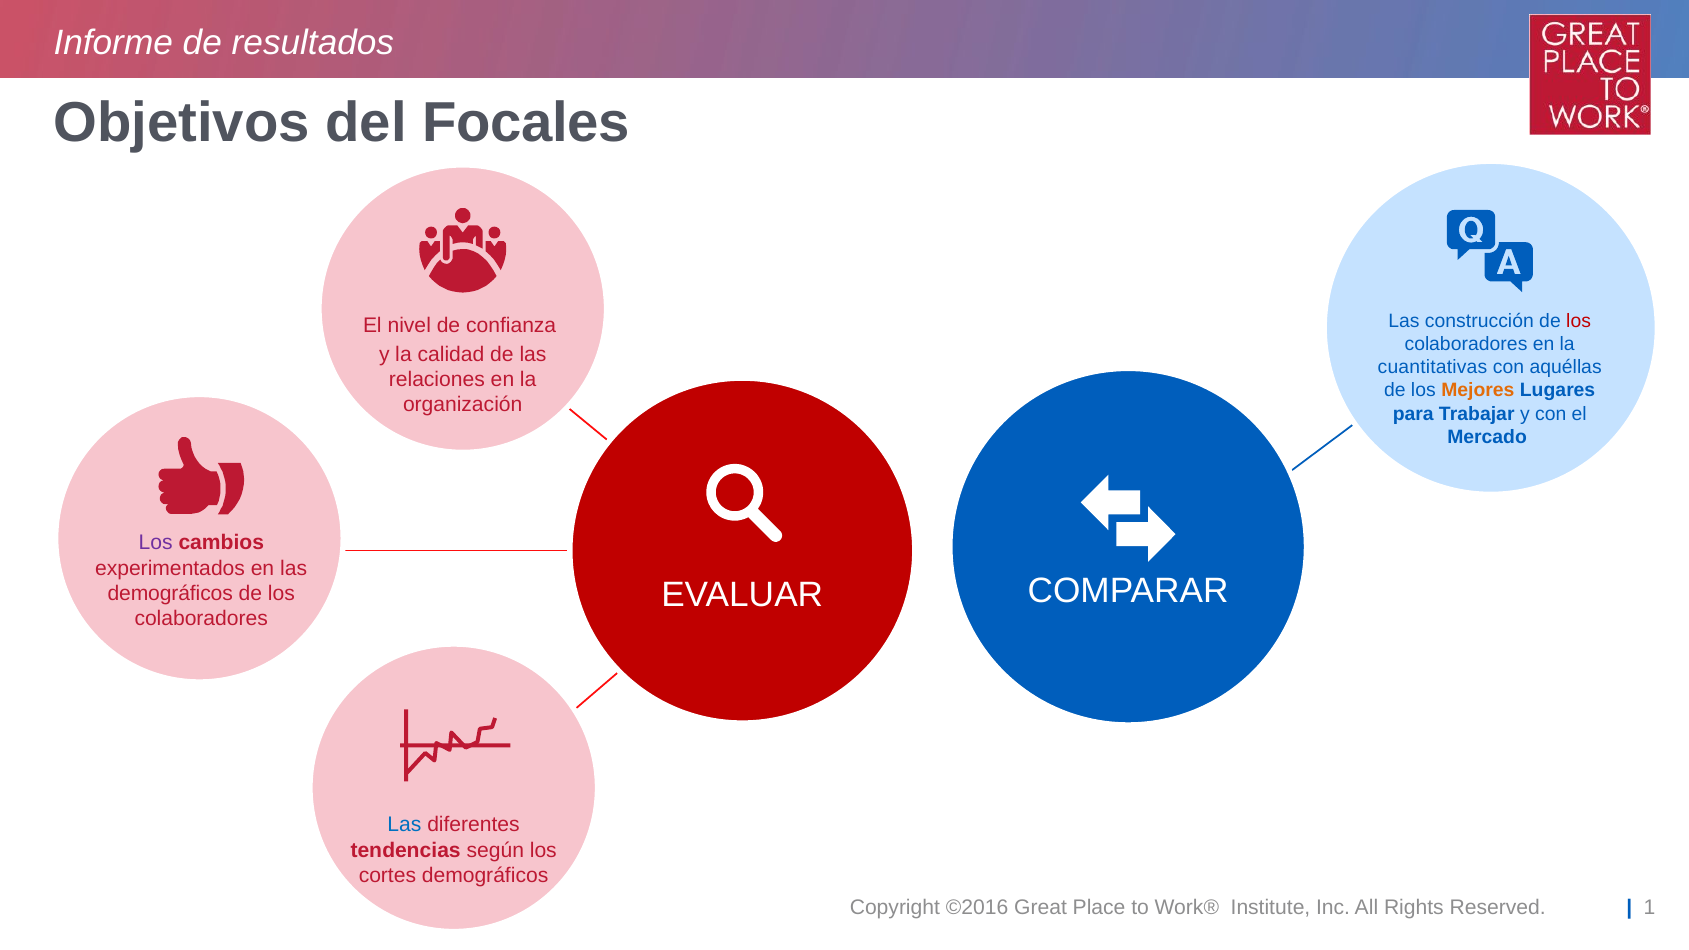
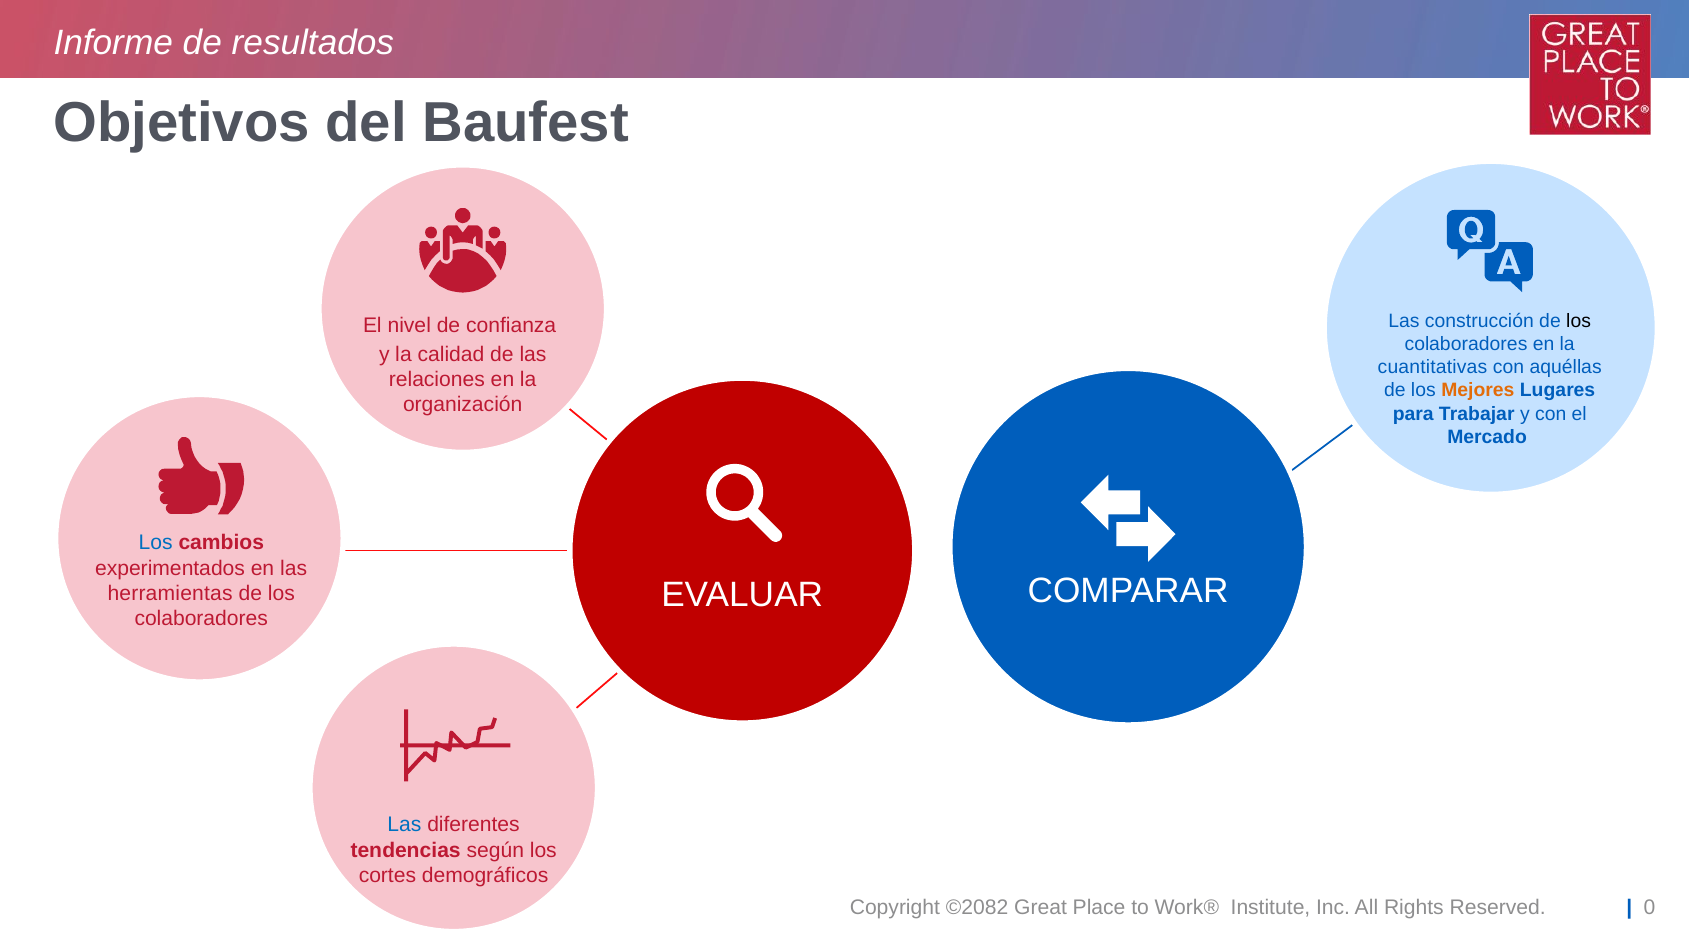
Focales: Focales -> Baufest
los at (1579, 321) colour: red -> black
Los at (156, 543) colour: purple -> blue
demográficos at (170, 594): demográficos -> herramientas
©2016: ©2016 -> ©2082
1: 1 -> 0
